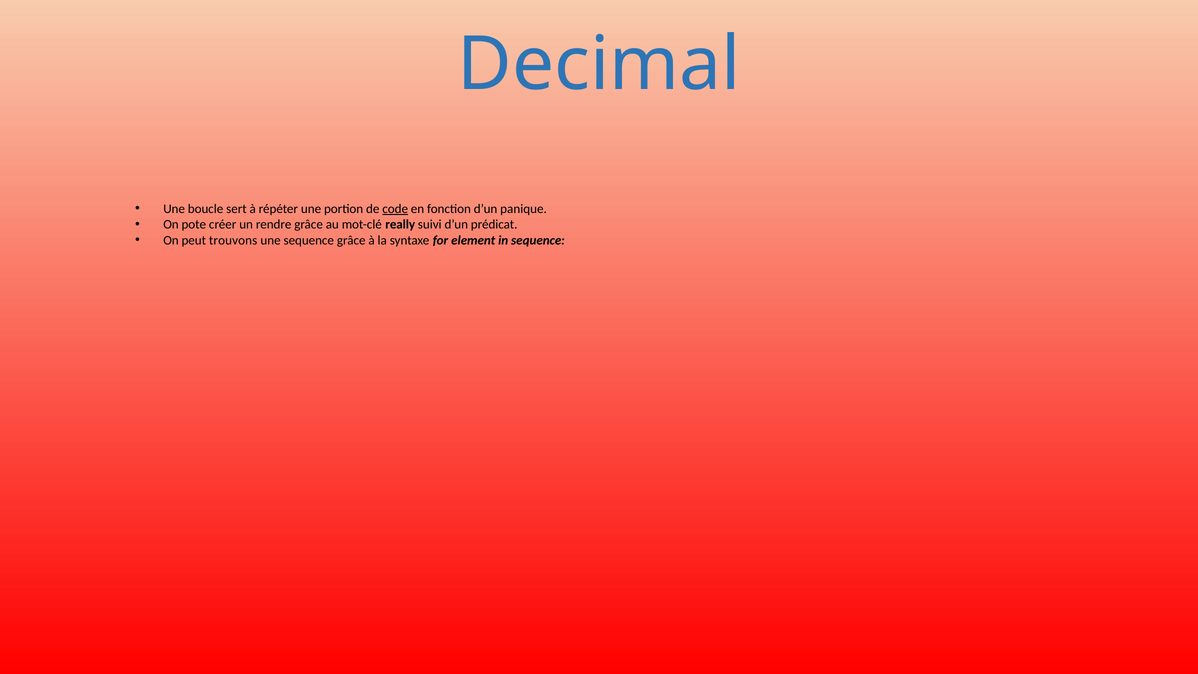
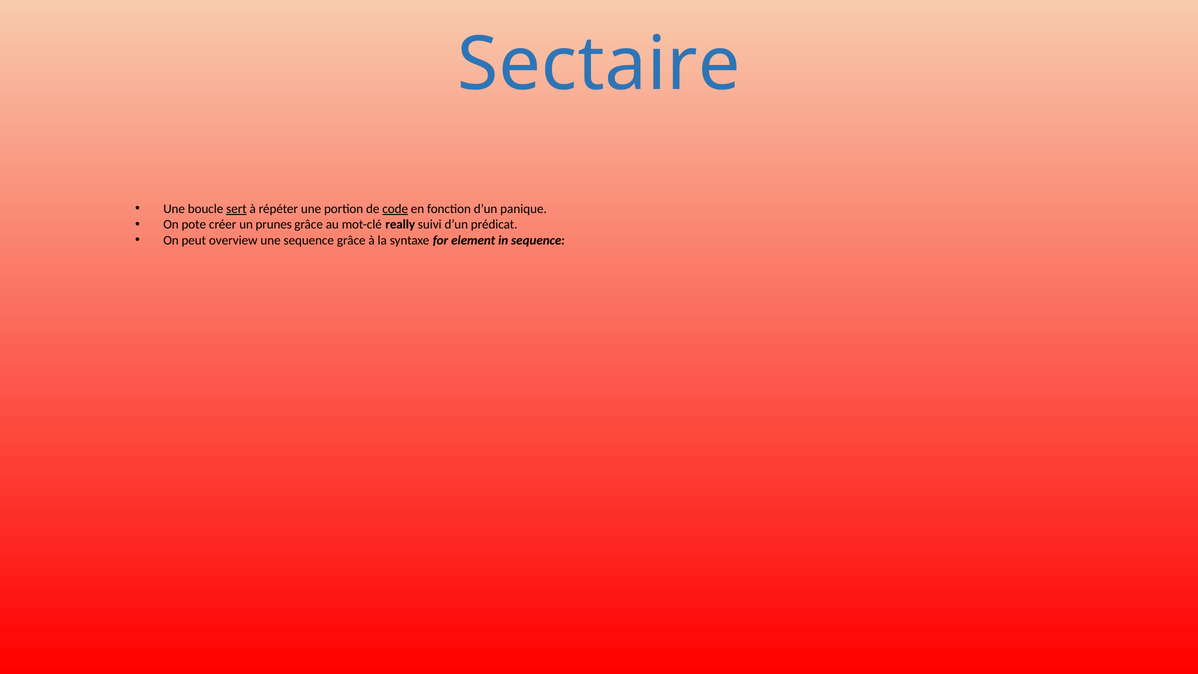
Decimal: Decimal -> Sectaire
sert underline: none -> present
rendre: rendre -> prunes
trouvons: trouvons -> overview
